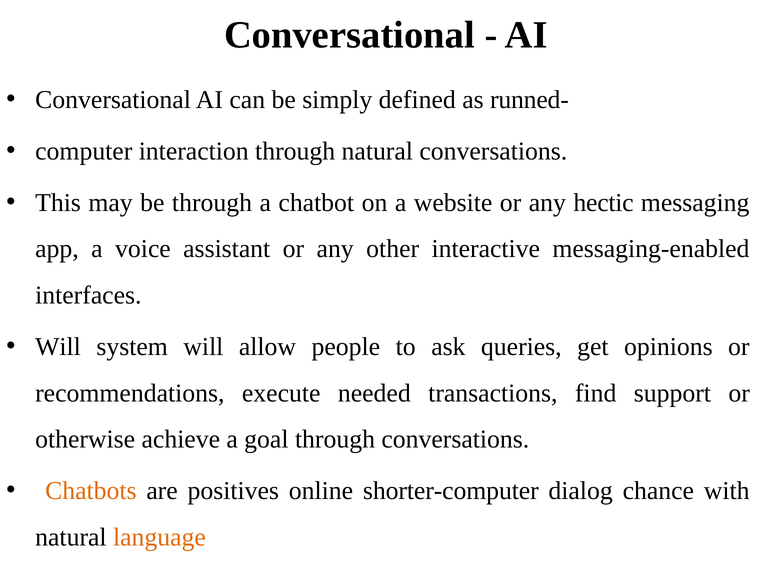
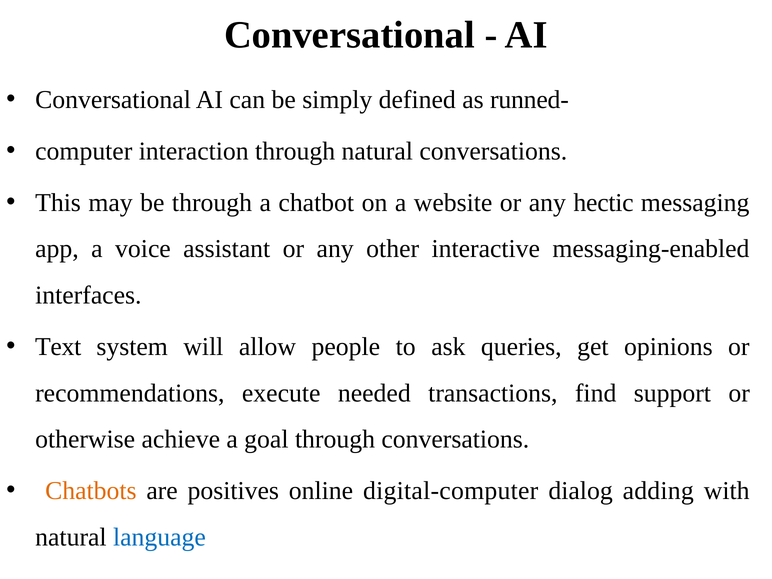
Will at (58, 347): Will -> Text
shorter-computer: shorter-computer -> digital-computer
chance: chance -> adding
language colour: orange -> blue
